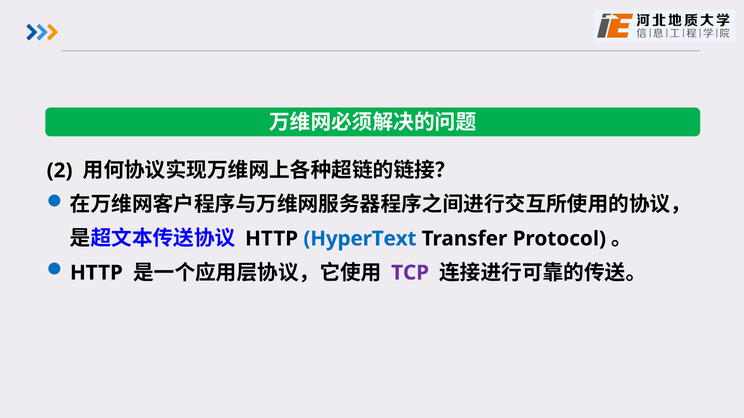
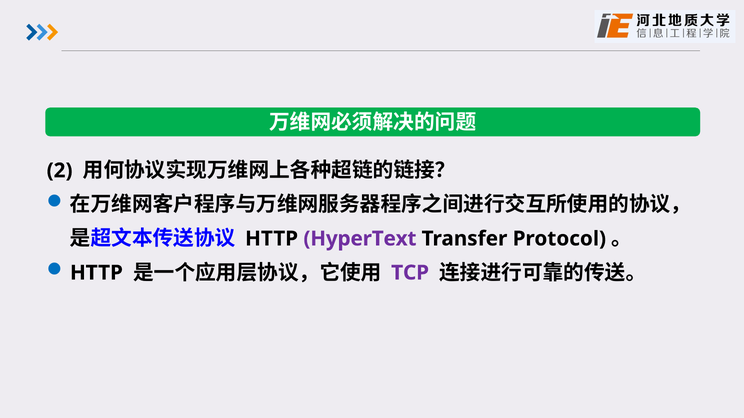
HyperText colour: blue -> purple
